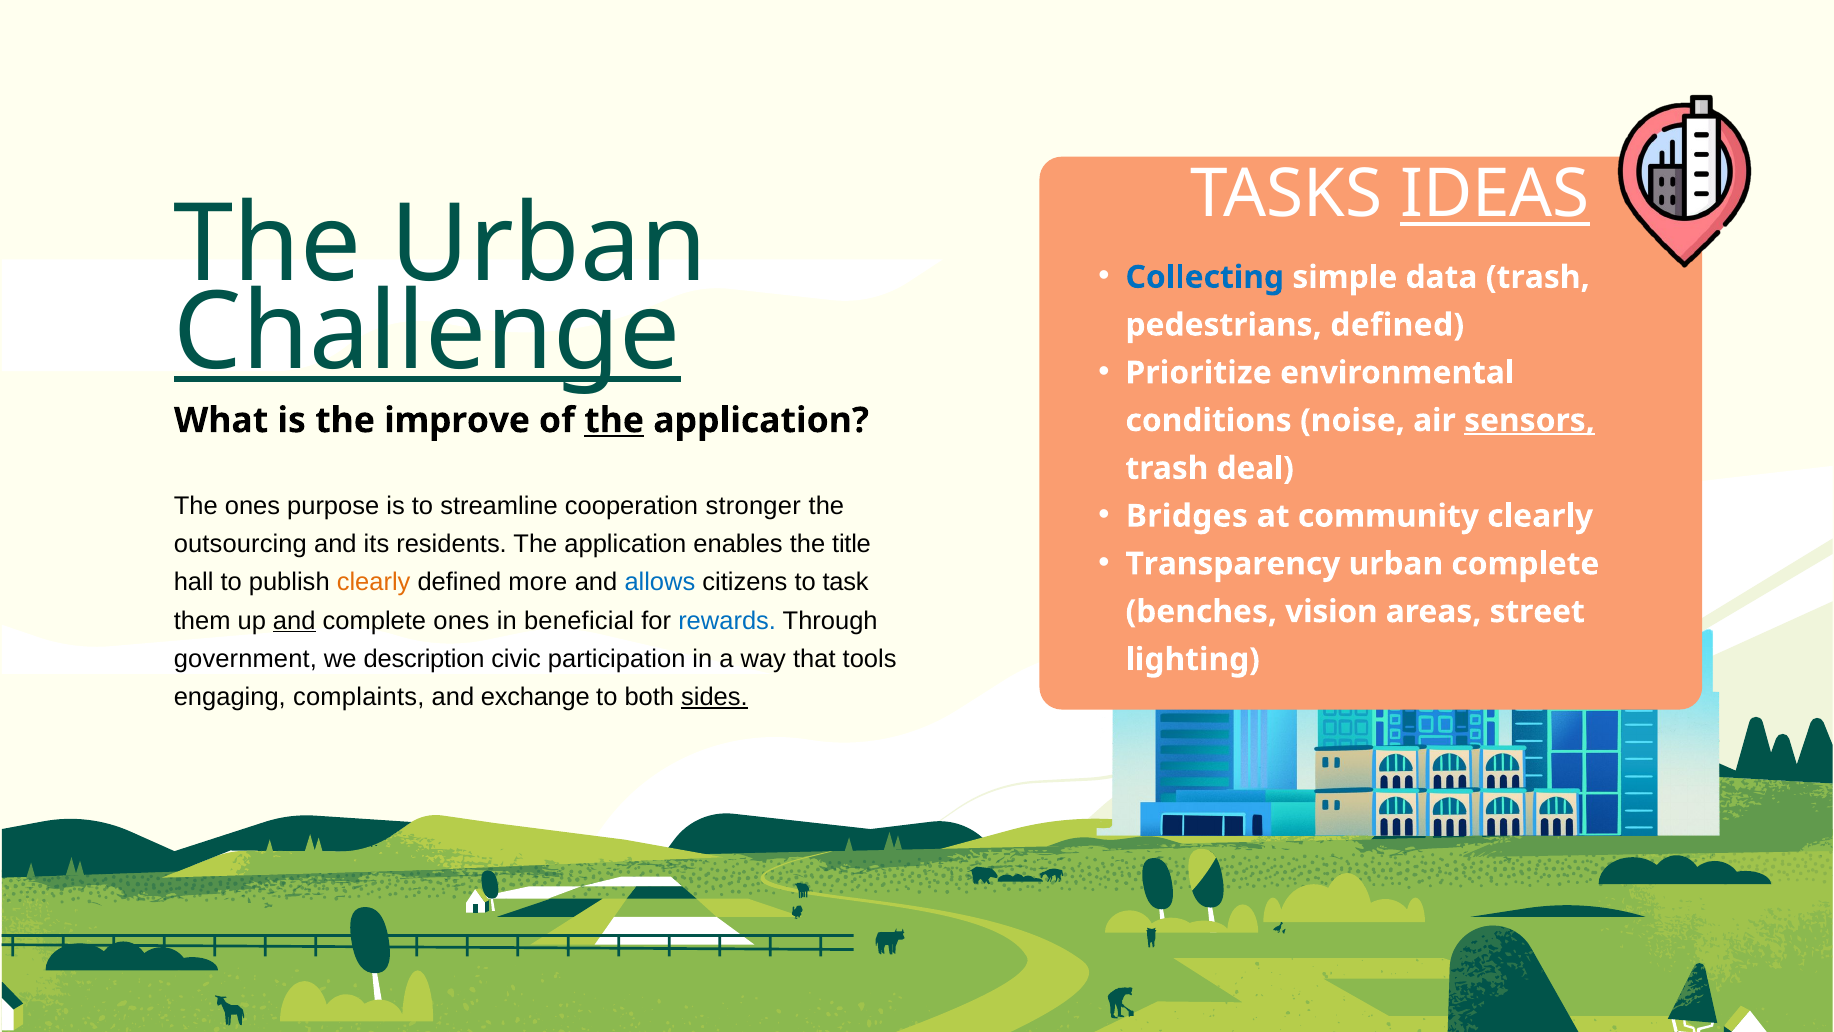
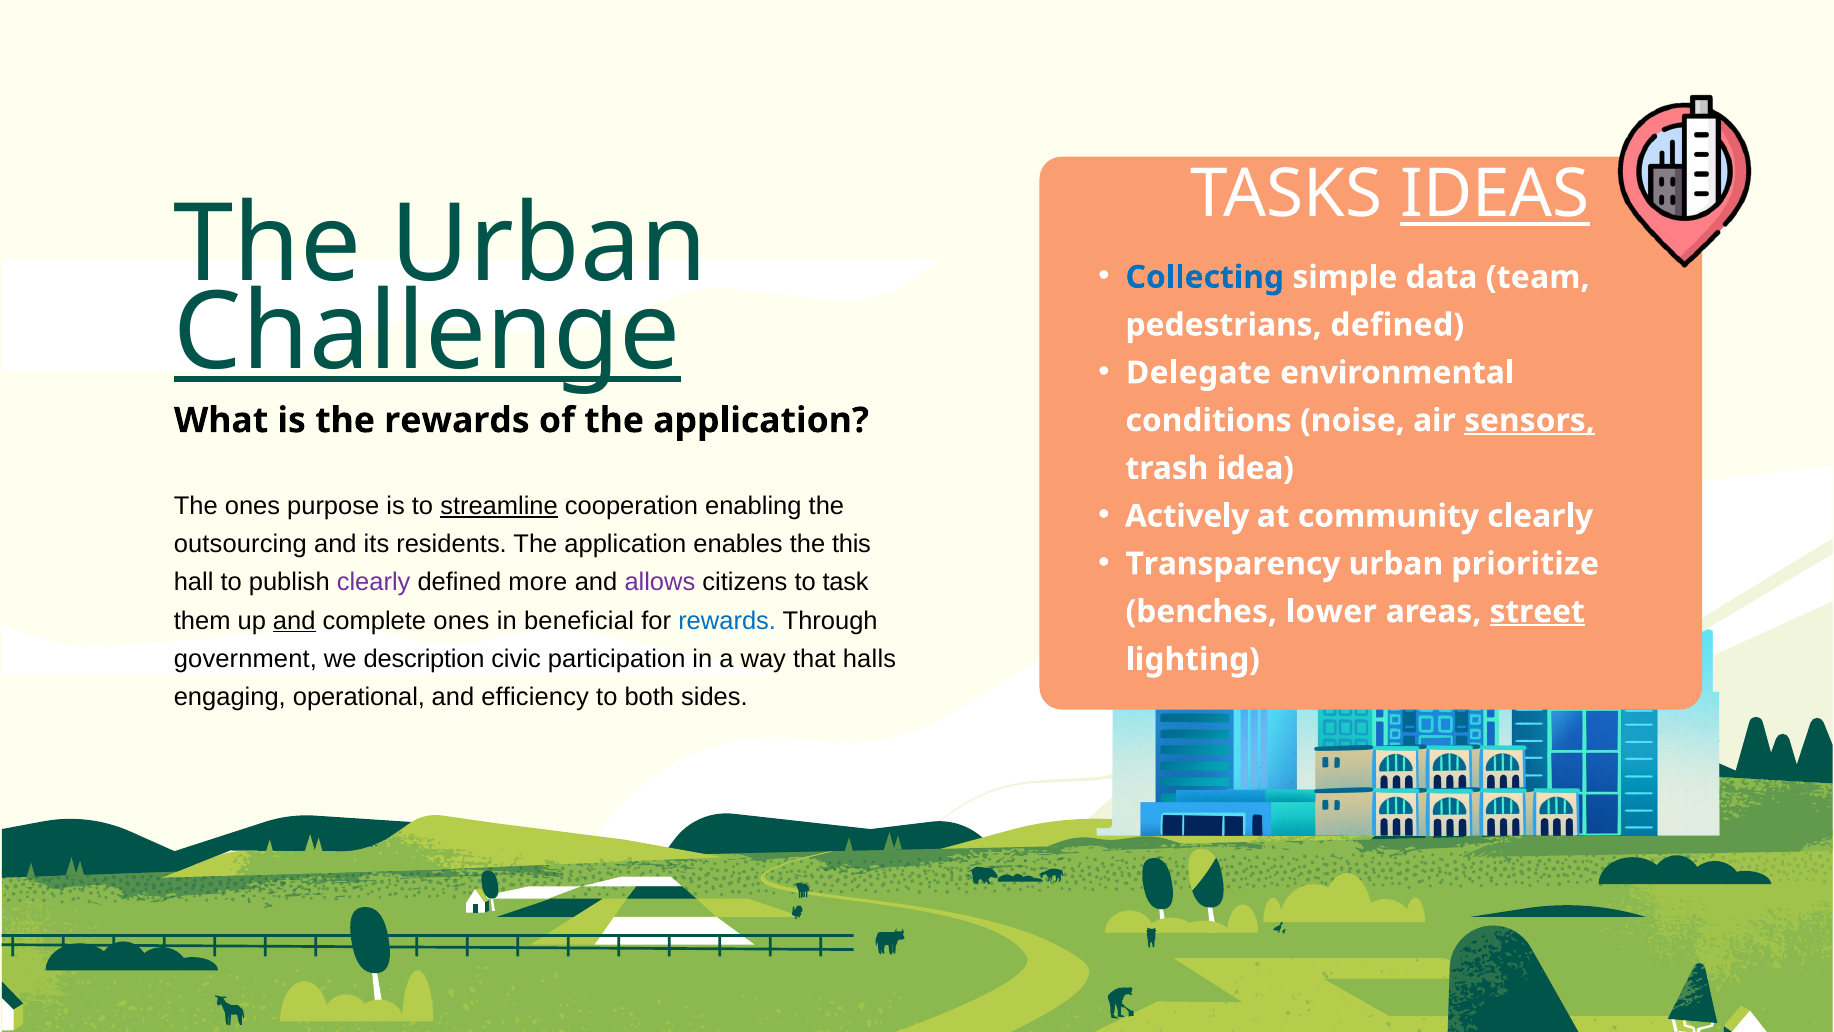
data trash: trash -> team
Prioritize: Prioritize -> Delegate
the improve: improve -> rewards
the at (614, 420) underline: present -> none
deal: deal -> idea
streamline underline: none -> present
stronger: stronger -> enabling
Bridges: Bridges -> Actively
title: title -> this
urban complete: complete -> prioritize
clearly at (374, 582) colour: orange -> purple
allows colour: blue -> purple
vision: vision -> lower
street underline: none -> present
tools: tools -> halls
complaints: complaints -> operational
exchange: exchange -> efficiency
sides underline: present -> none
